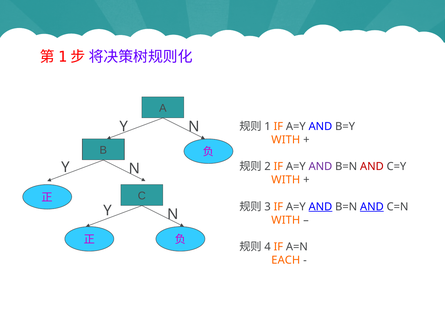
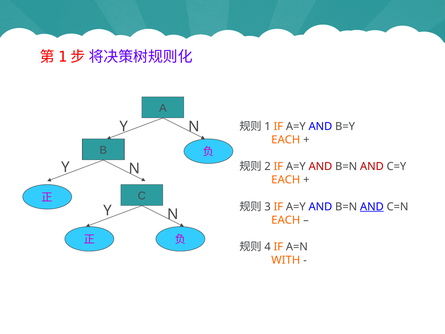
WITH at (286, 140): WITH -> EACH
AND at (320, 166) colour: purple -> red
WITH at (286, 180): WITH -> EACH
AND at (320, 207) underline: present -> none
WITH at (286, 220): WITH -> EACH
EACH: EACH -> WITH
